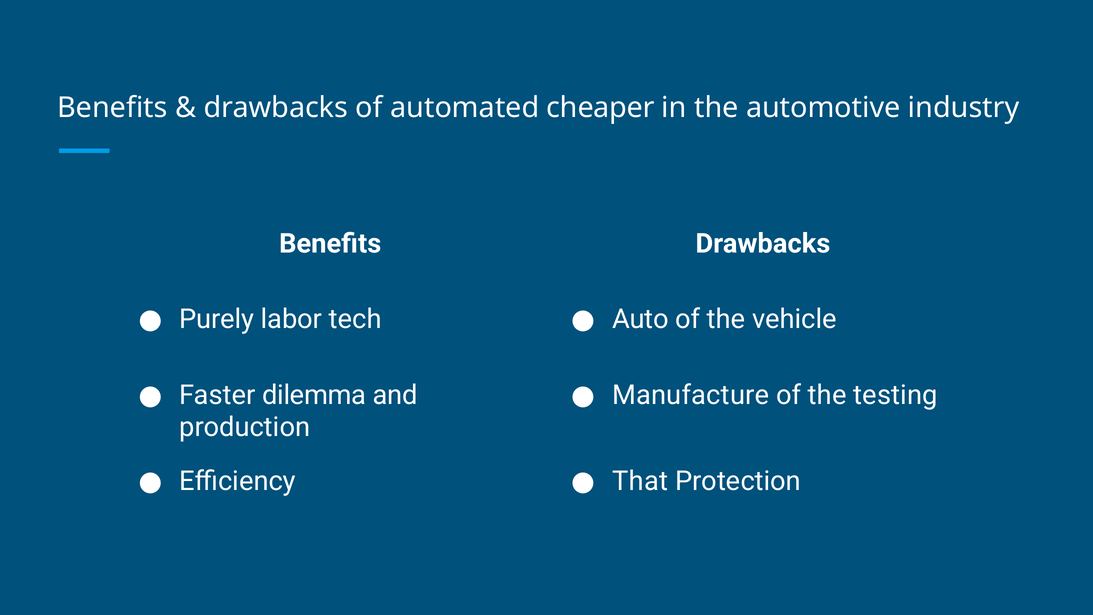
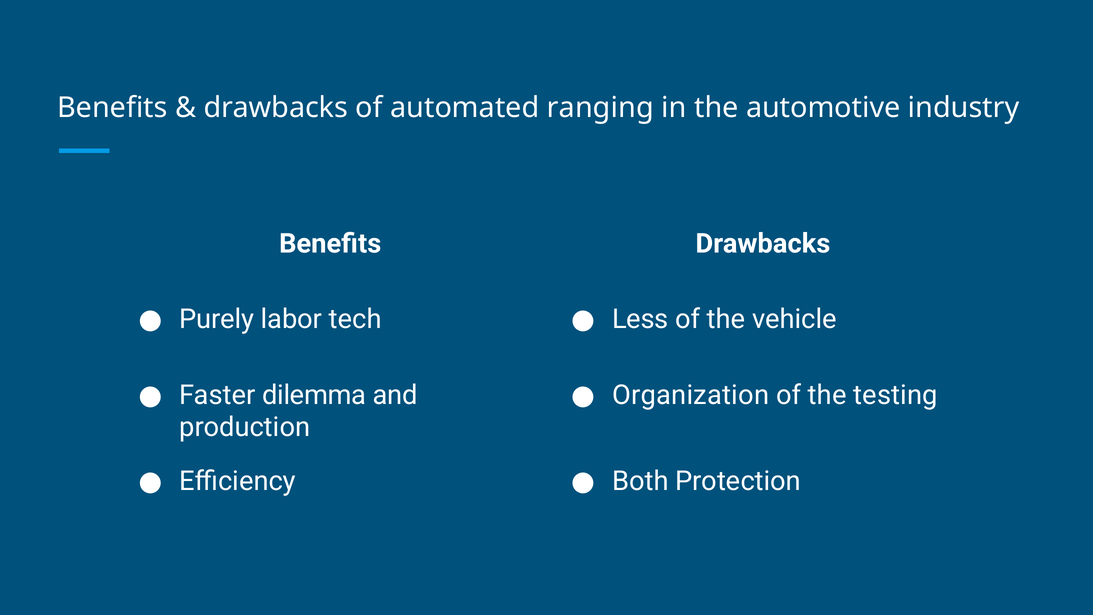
cheaper: cheaper -> ranging
Auto: Auto -> Less
Manufacture: Manufacture -> Organization
That: That -> Both
